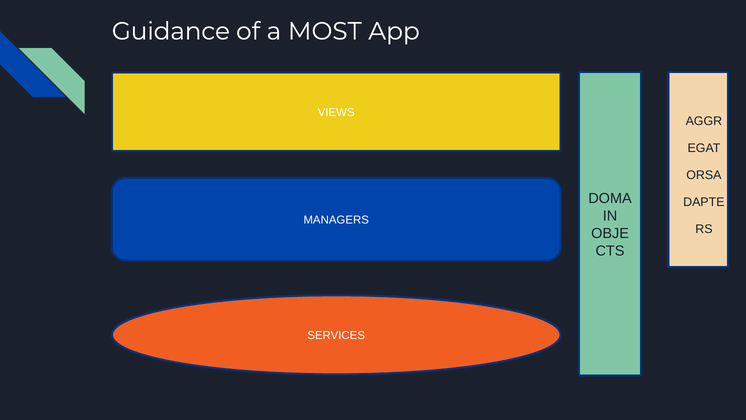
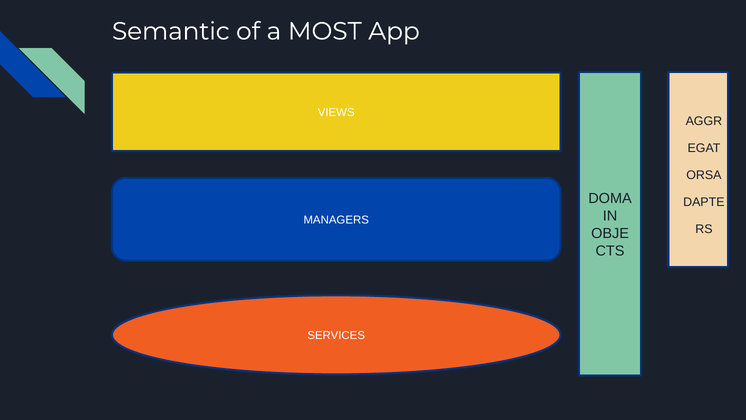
Guidance: Guidance -> Semantic
